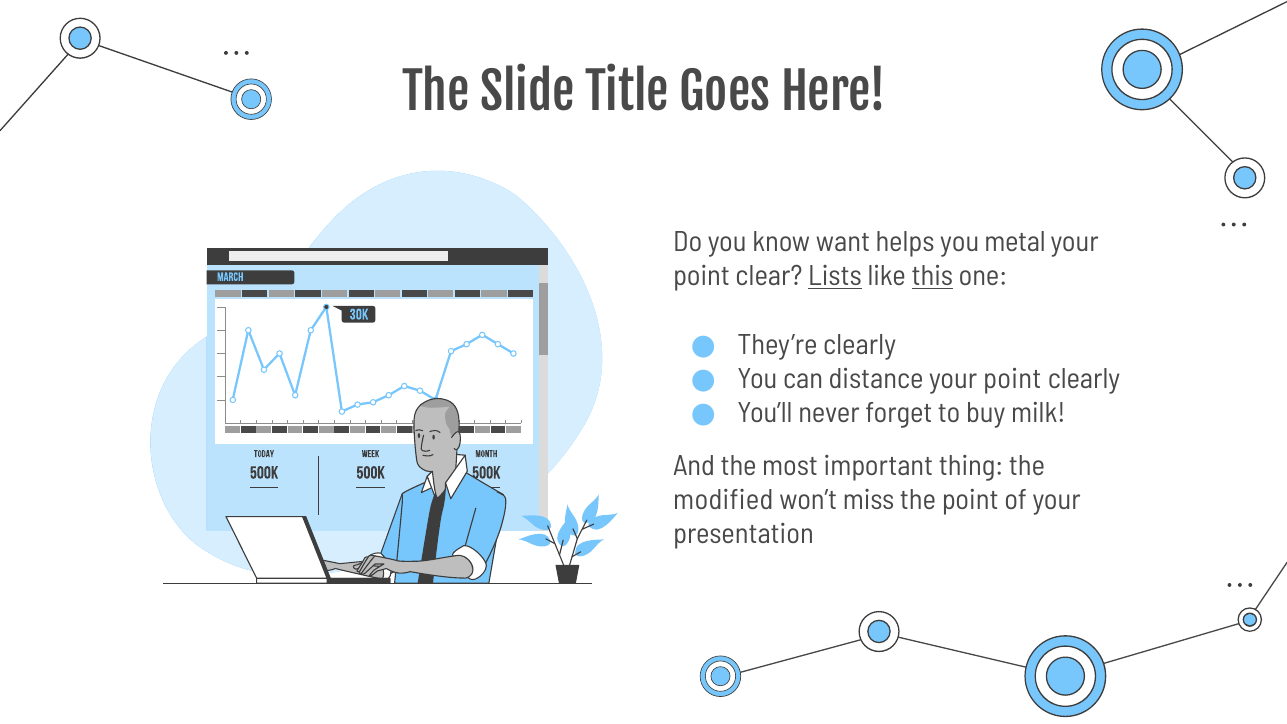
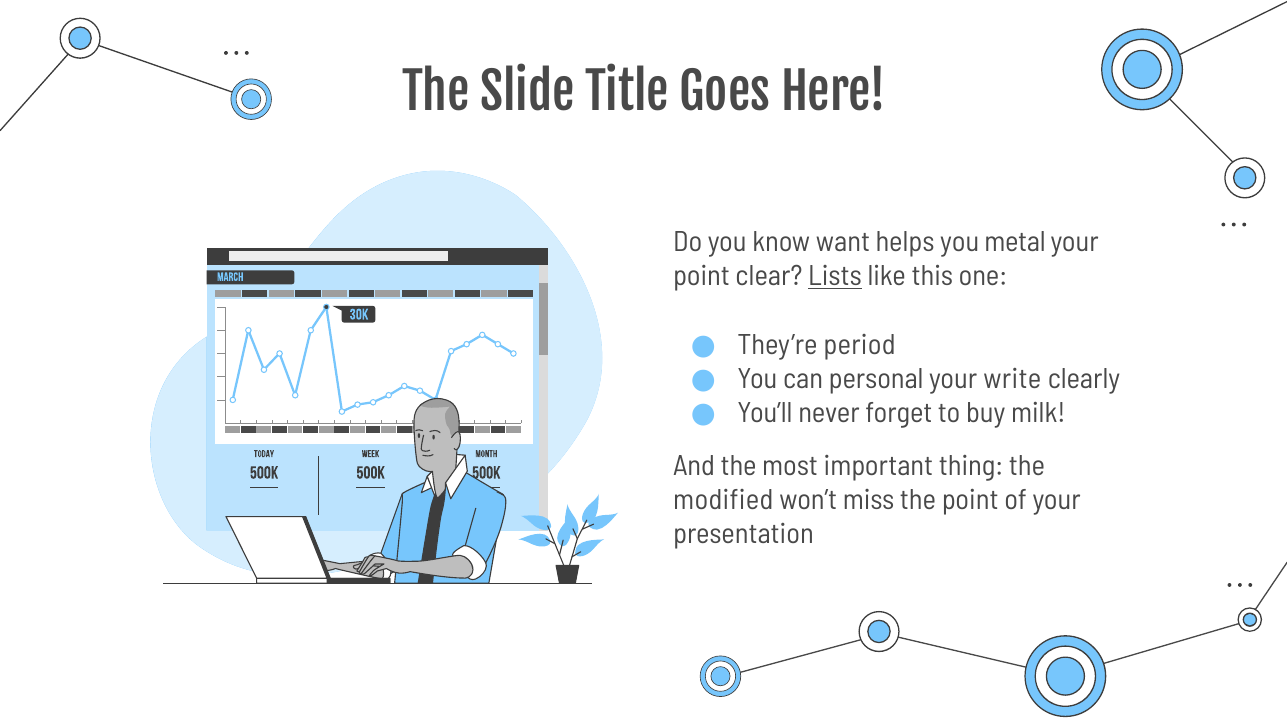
this underline: present -> none
They’re clearly: clearly -> period
distance: distance -> personal
point at (1012, 379): point -> write
